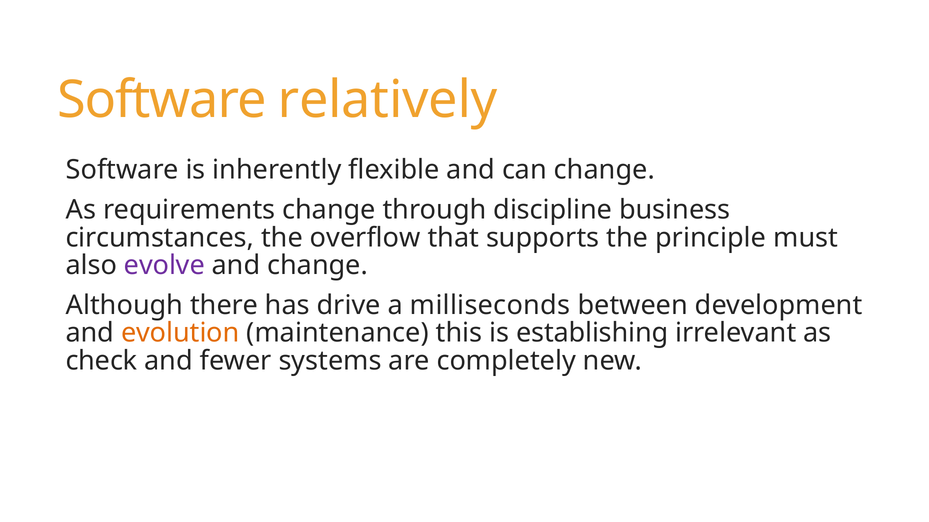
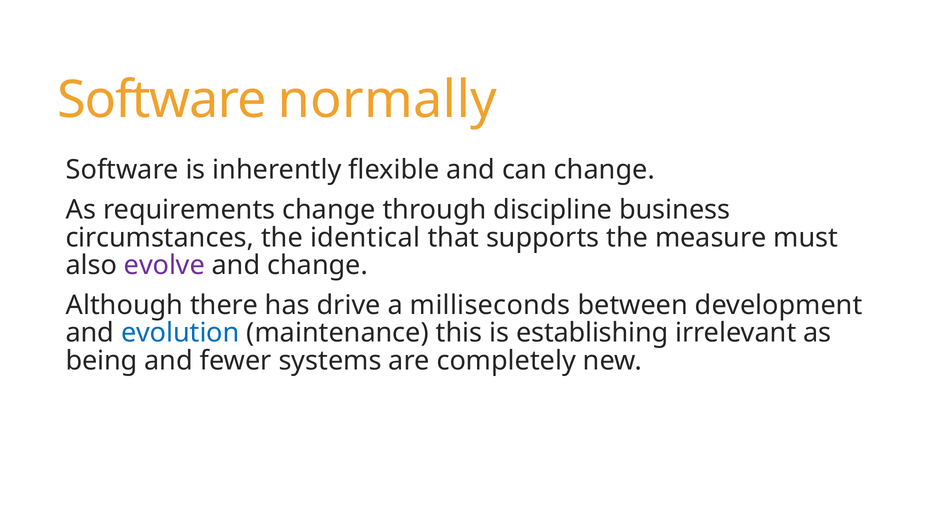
relatively: relatively -> normally
overflow: overflow -> identical
principle: principle -> measure
evolution colour: orange -> blue
check: check -> being
